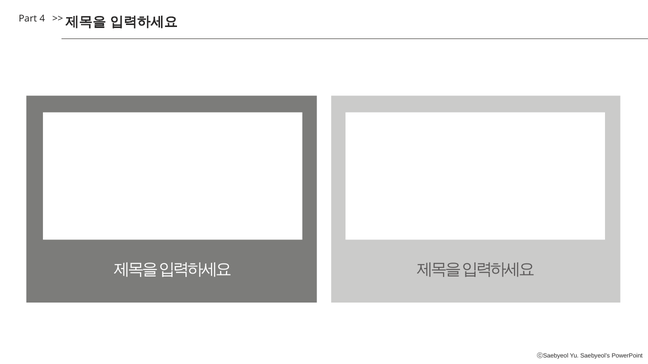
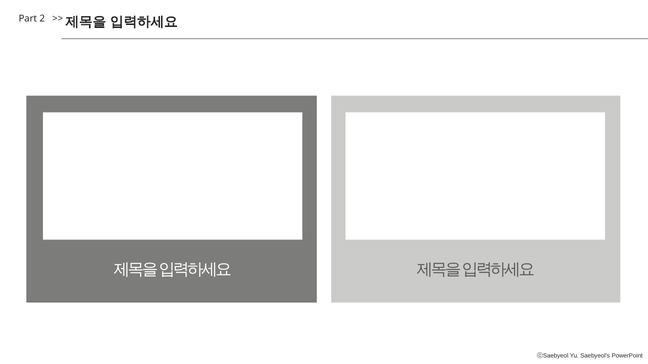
4: 4 -> 2
